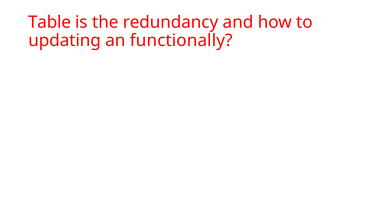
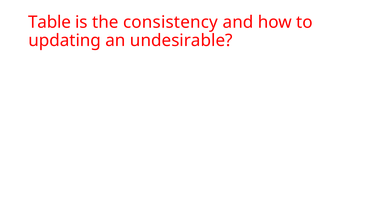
redundancy: redundancy -> consistency
functionally: functionally -> undesirable
